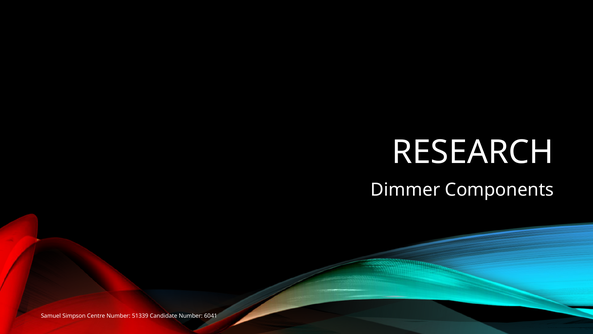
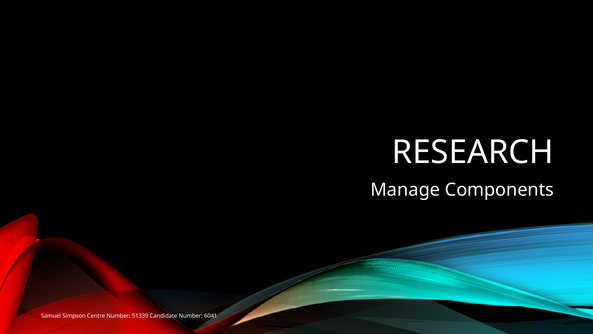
Dimmer: Dimmer -> Manage
